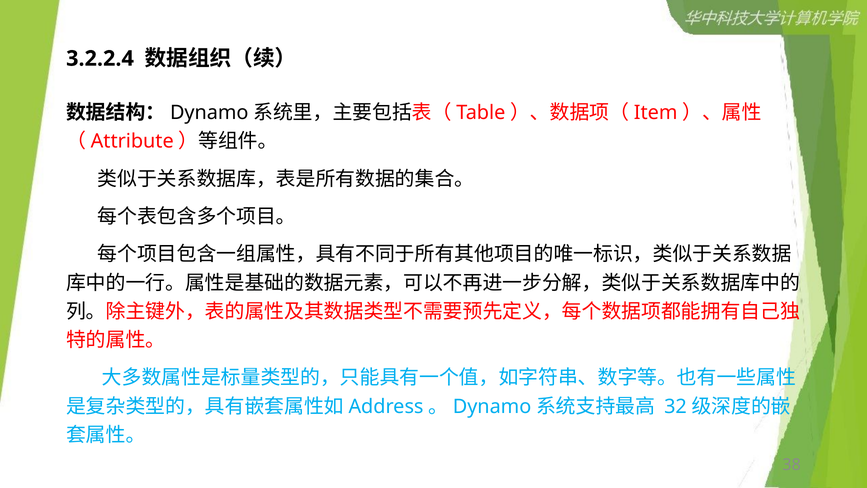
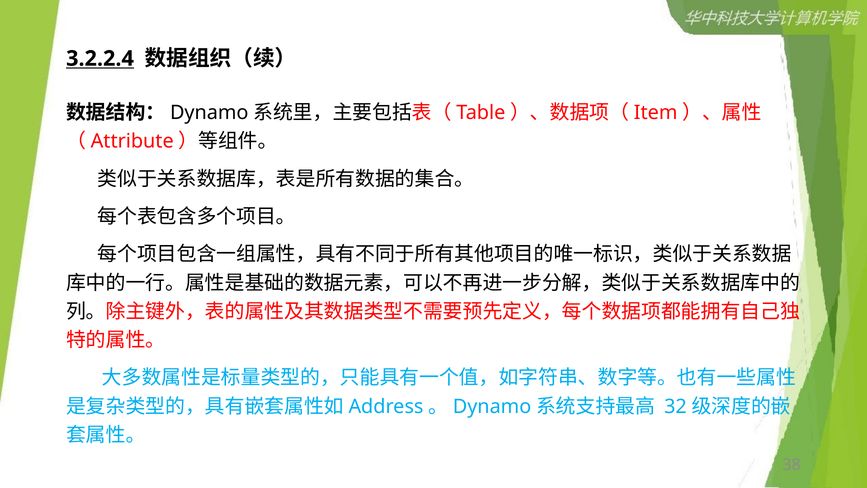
3.2.2.4 underline: none -> present
